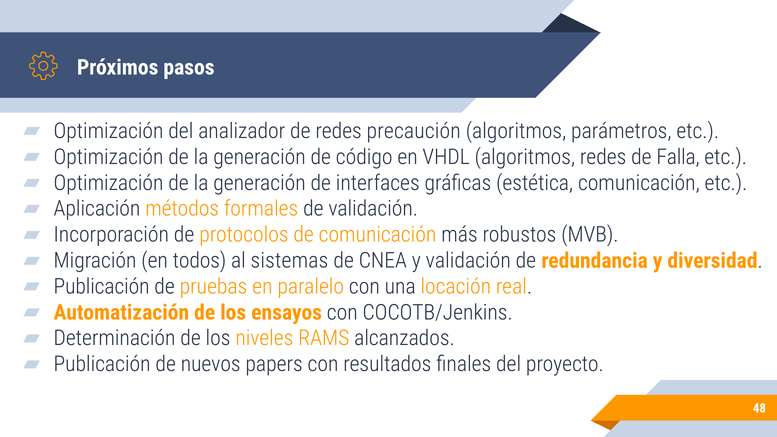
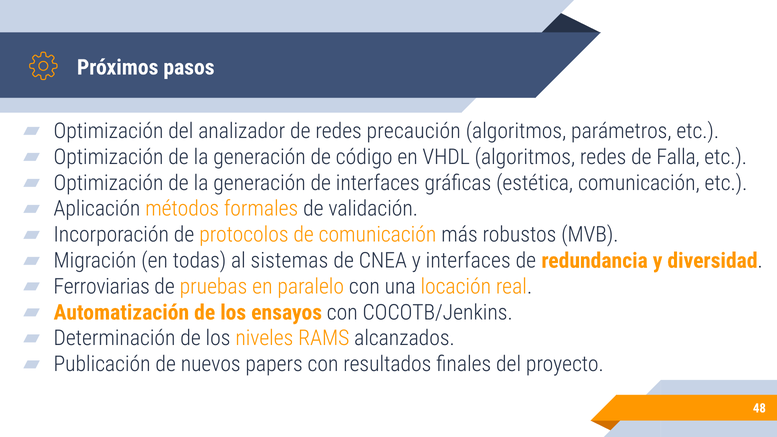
todos: todos -> todas
y validación: validación -> interfaces
Publicación at (102, 287): Publicación -> Ferroviarias
